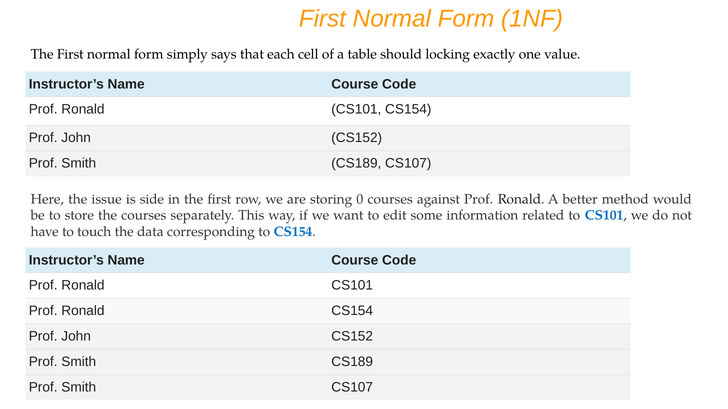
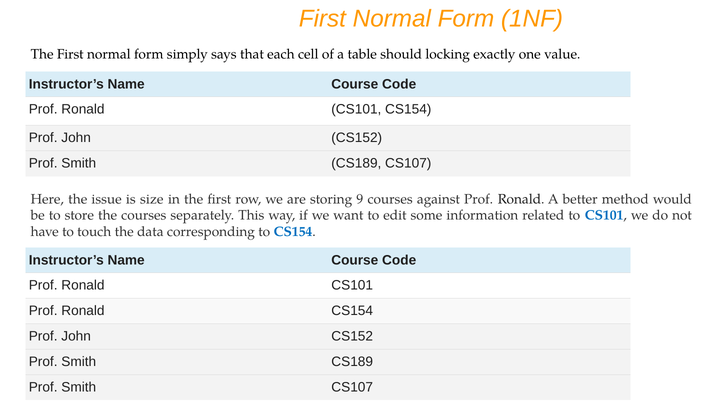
side: side -> size
0: 0 -> 9
